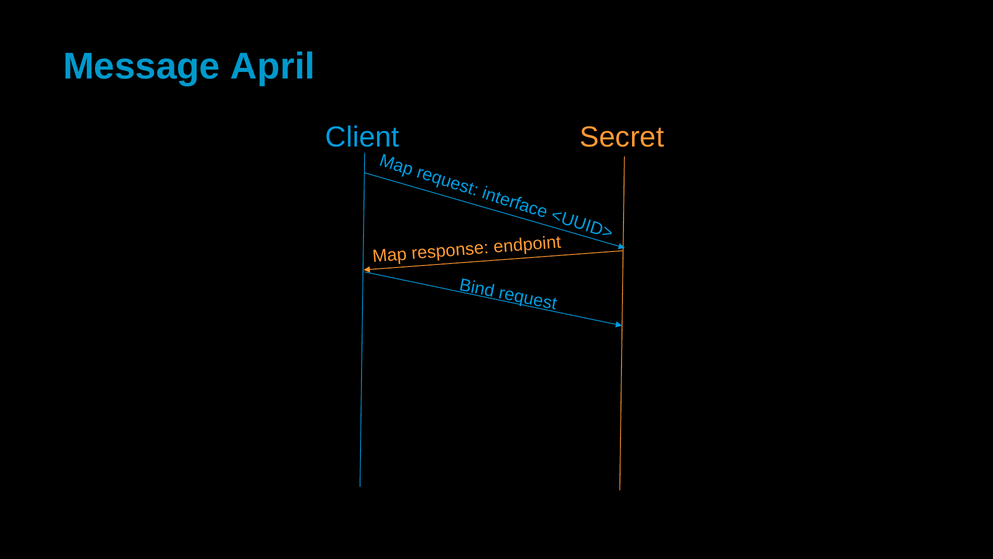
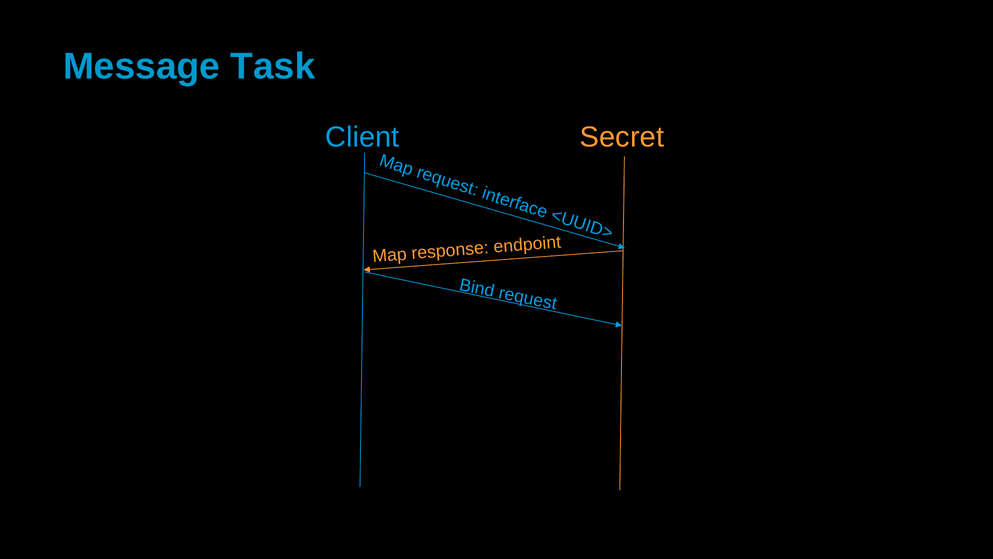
April: April -> Task
